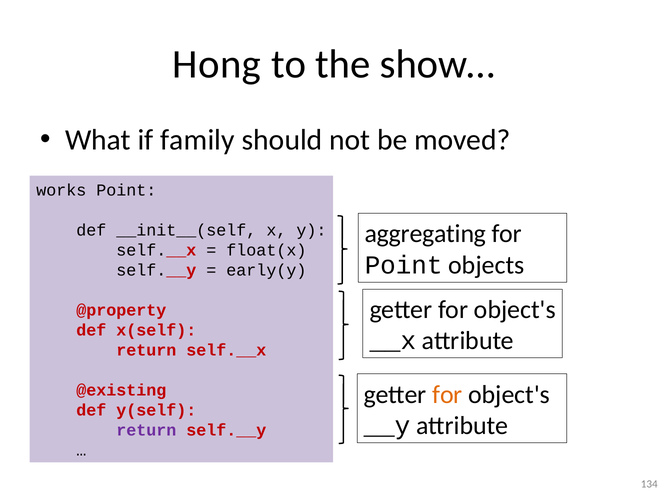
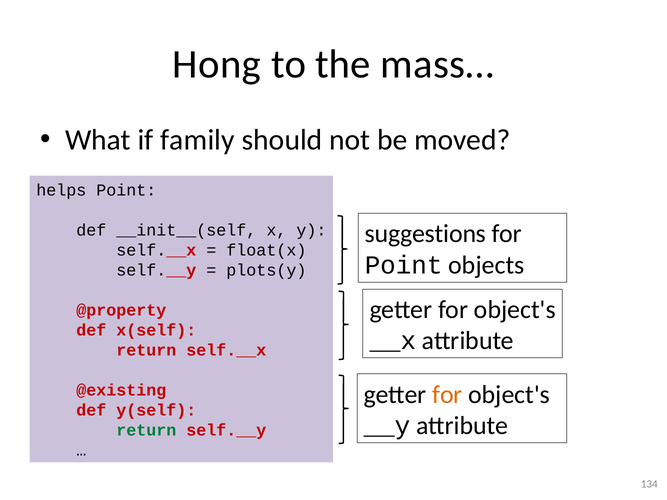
show…: show… -> mass…
works: works -> helps
aggregating: aggregating -> suggestions
early(y: early(y -> plots(y
return at (146, 430) colour: purple -> green
